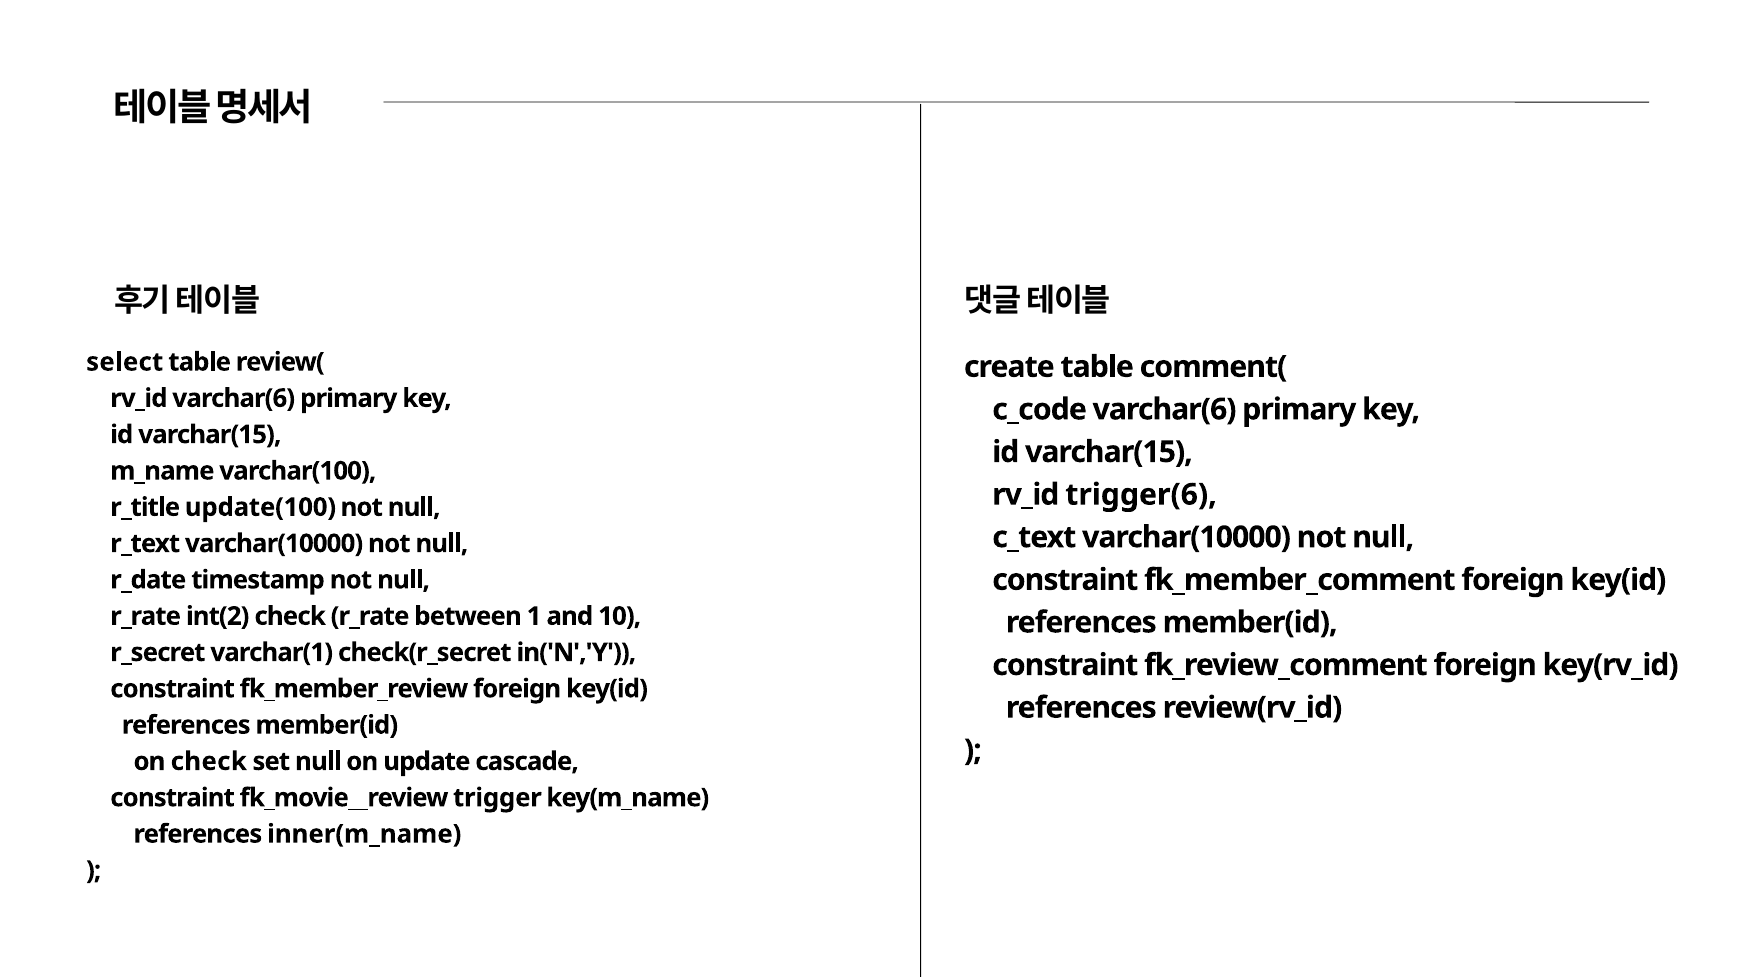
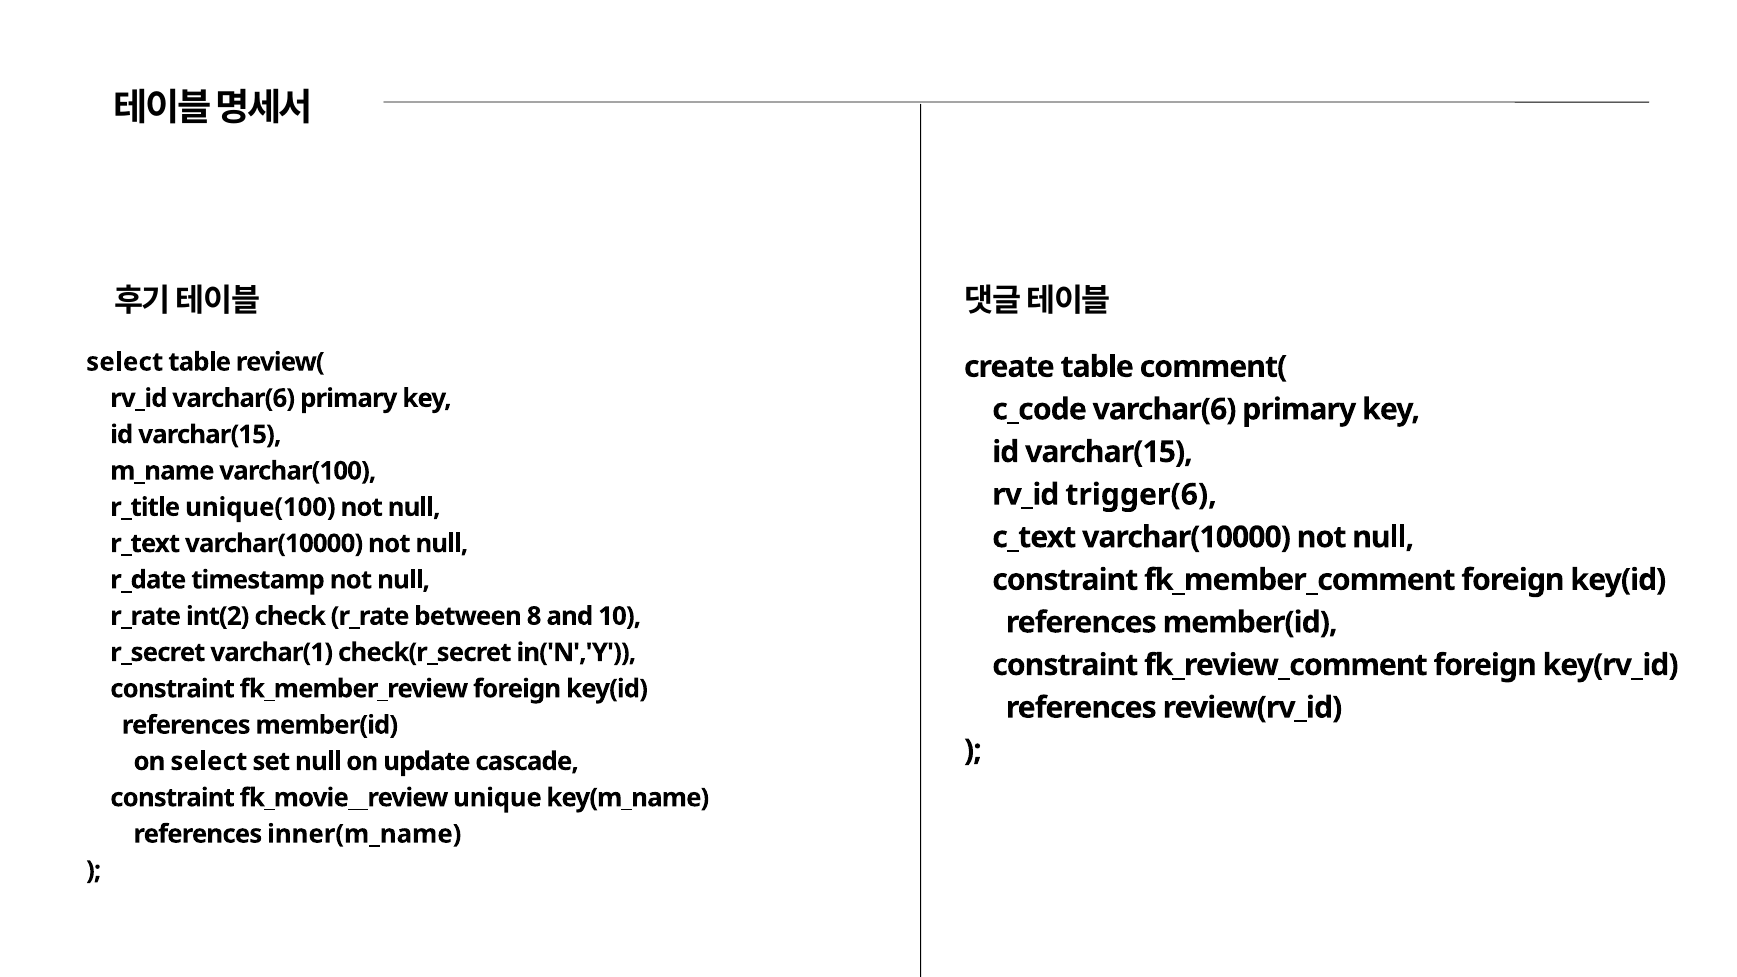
update(100: update(100 -> unique(100
1: 1 -> 8
on check: check -> select
trigger: trigger -> unique
